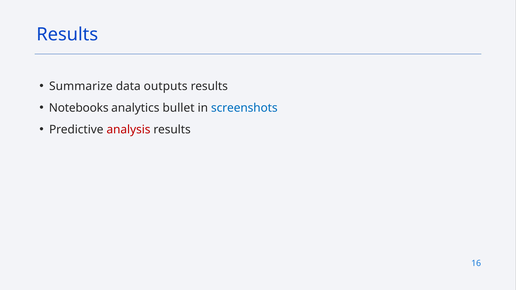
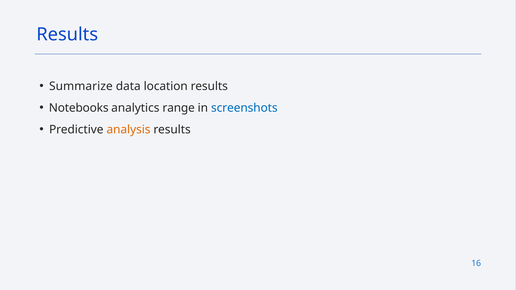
outputs: outputs -> location
bullet: bullet -> range
analysis colour: red -> orange
